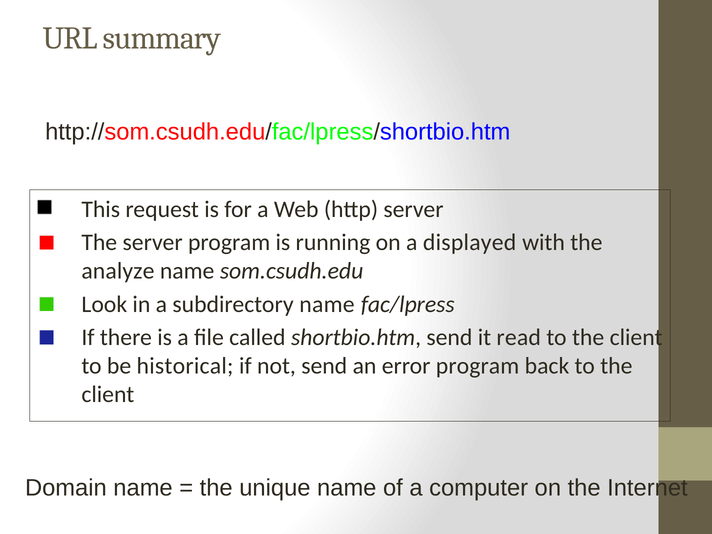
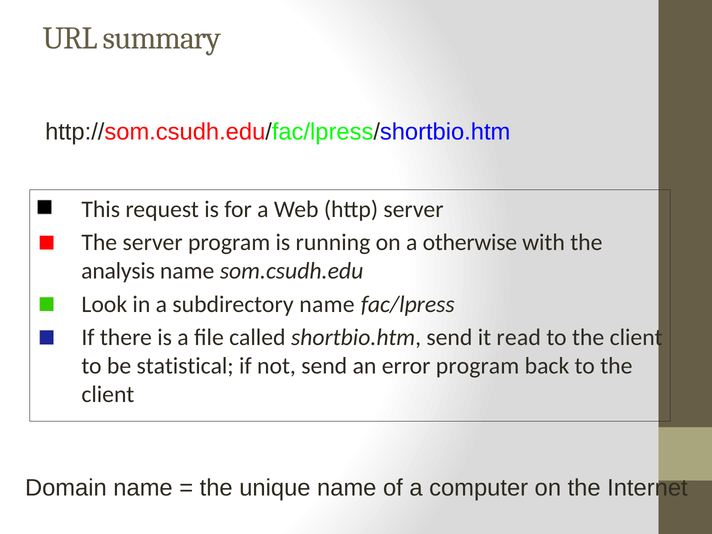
displayed: displayed -> otherwise
analyze: analyze -> analysis
historical: historical -> statistical
